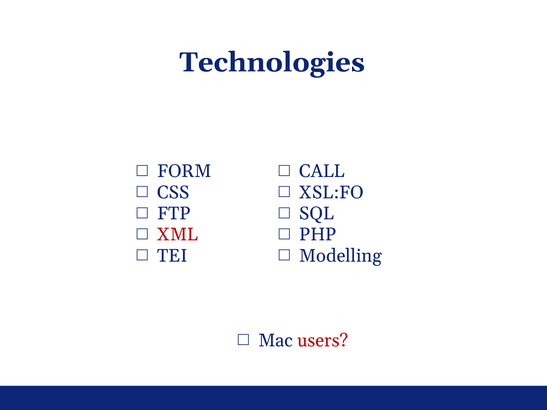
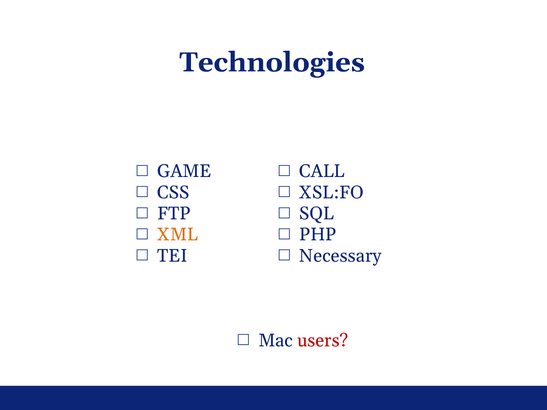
FORM: FORM -> GAME
XML colour: red -> orange
Modelling: Modelling -> Necessary
